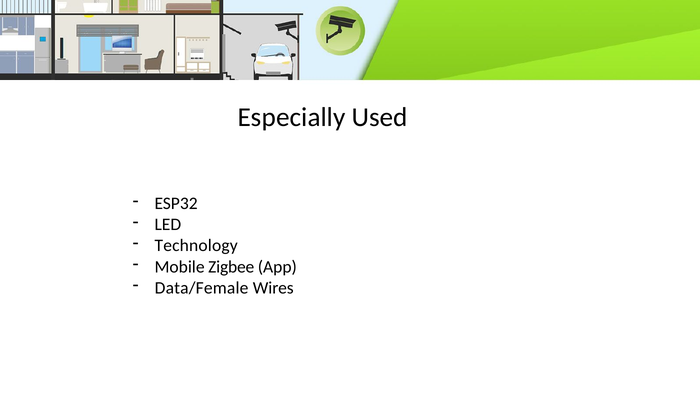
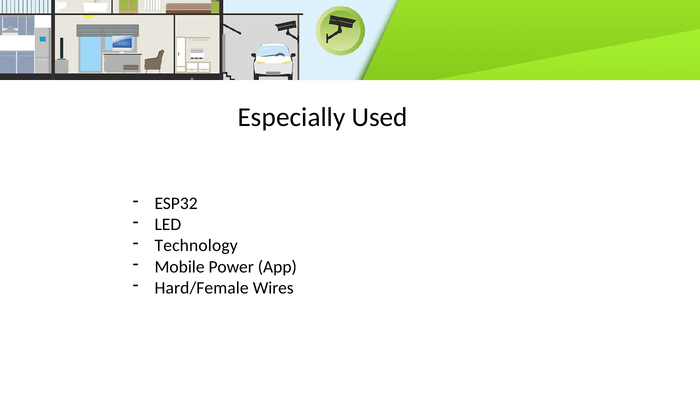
Zigbee: Zigbee -> Power
Data/Female: Data/Female -> Hard/Female
